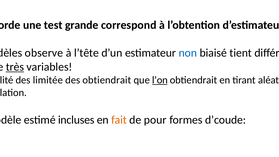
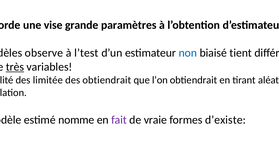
test: test -> vise
correspond: correspond -> paramètres
l’tête: l’tête -> l’test
l’on underline: present -> none
estimé incluses: incluses -> nomme
fait colour: orange -> purple
pour: pour -> vraie
d’coude: d’coude -> d’existe
